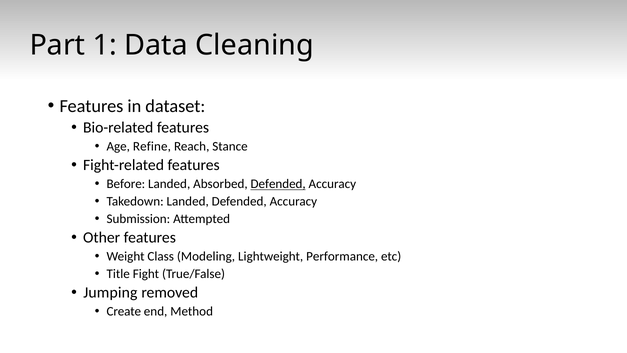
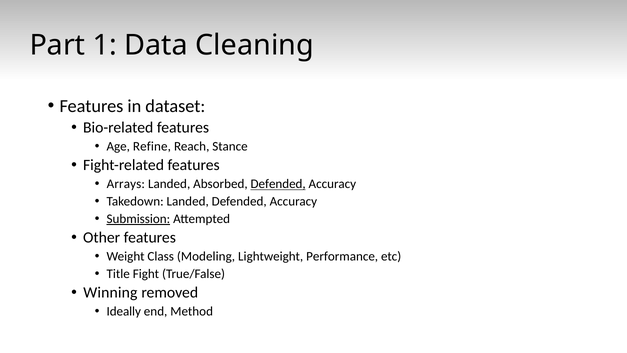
Before: Before -> Arrays
Submission underline: none -> present
Jumping: Jumping -> Winning
Create: Create -> Ideally
